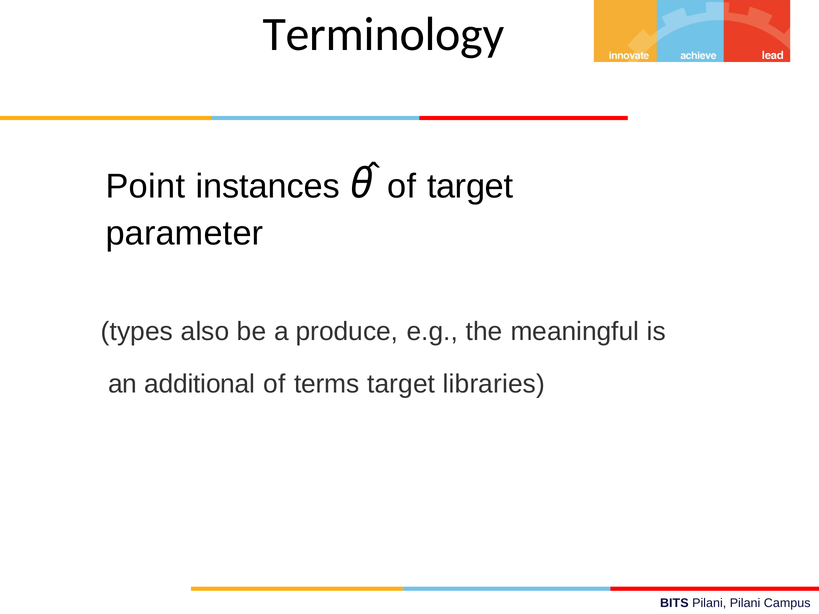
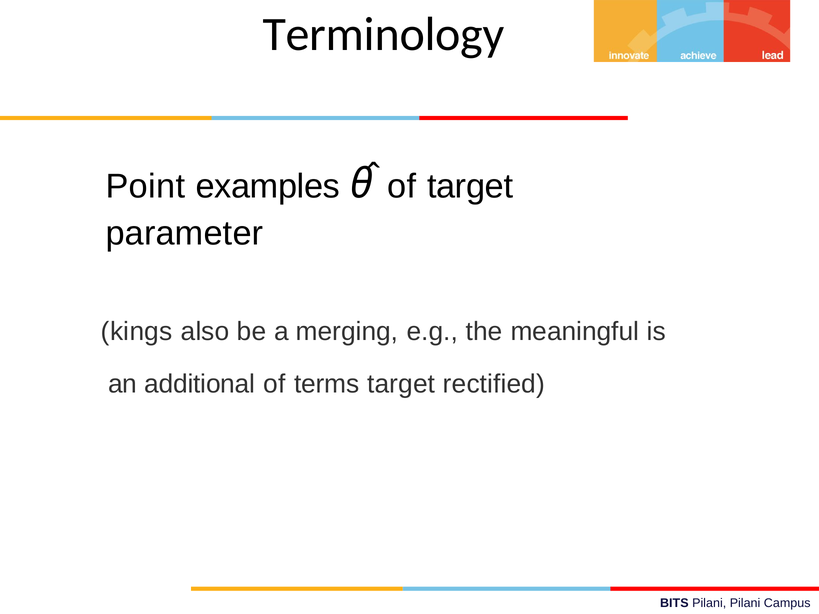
instances: instances -> examples
types: types -> kings
produce: produce -> merging
libraries: libraries -> rectified
